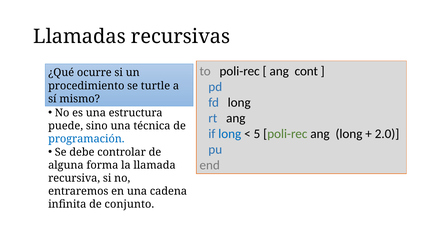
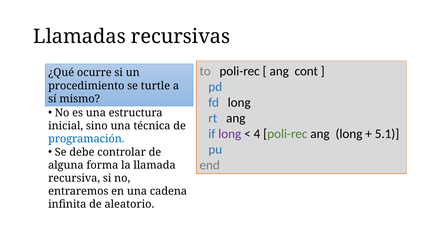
puede: puede -> inicial
long at (230, 134) colour: blue -> purple
5: 5 -> 4
2.0: 2.0 -> 5.1
conjunto: conjunto -> aleatorio
